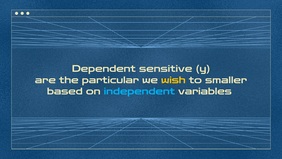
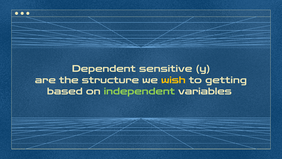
particular: particular -> structure
smaller: smaller -> getting
independent colour: light blue -> light green
